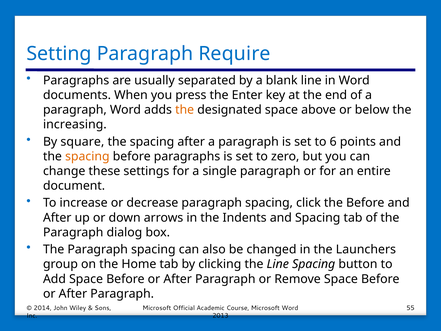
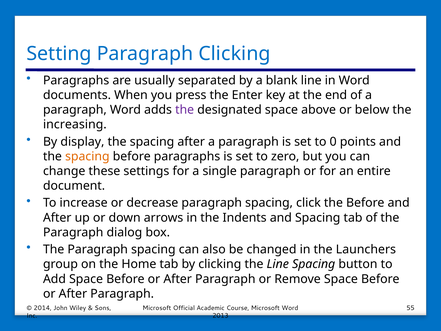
Paragraph Require: Require -> Clicking
the at (185, 110) colour: orange -> purple
square: square -> display
6: 6 -> 0
